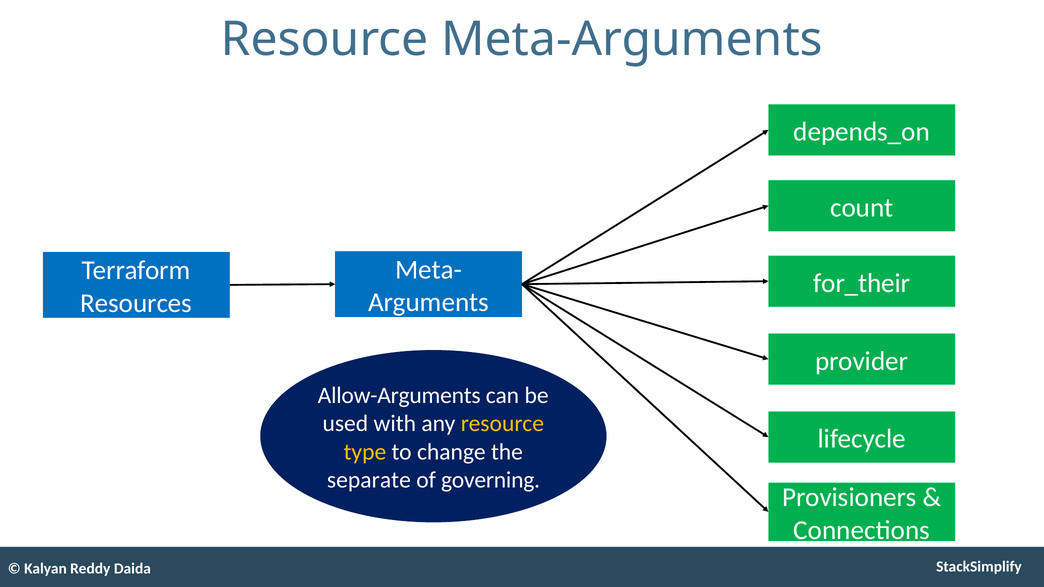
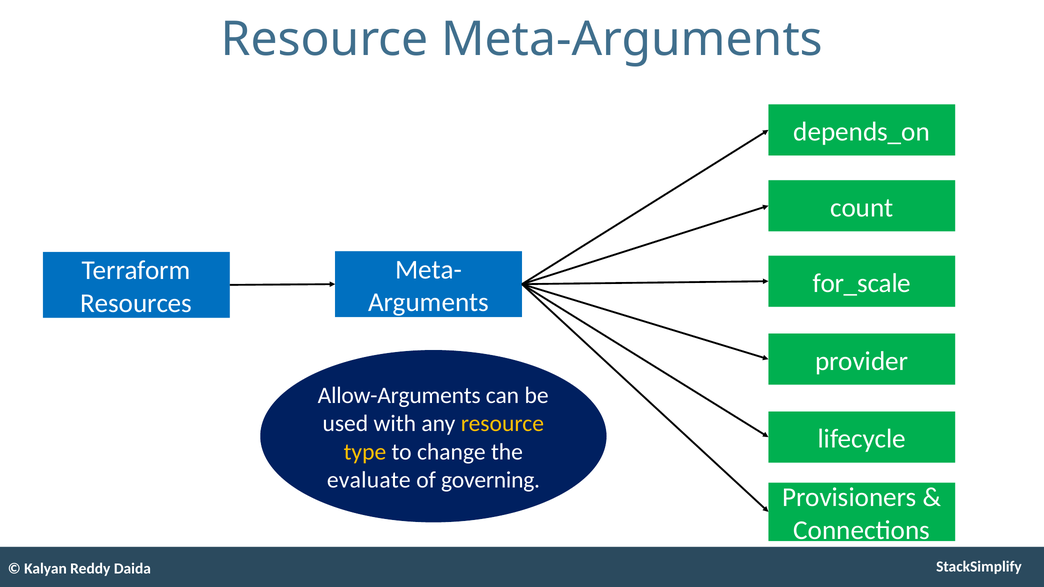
for_their: for_their -> for_scale
separate: separate -> evaluate
